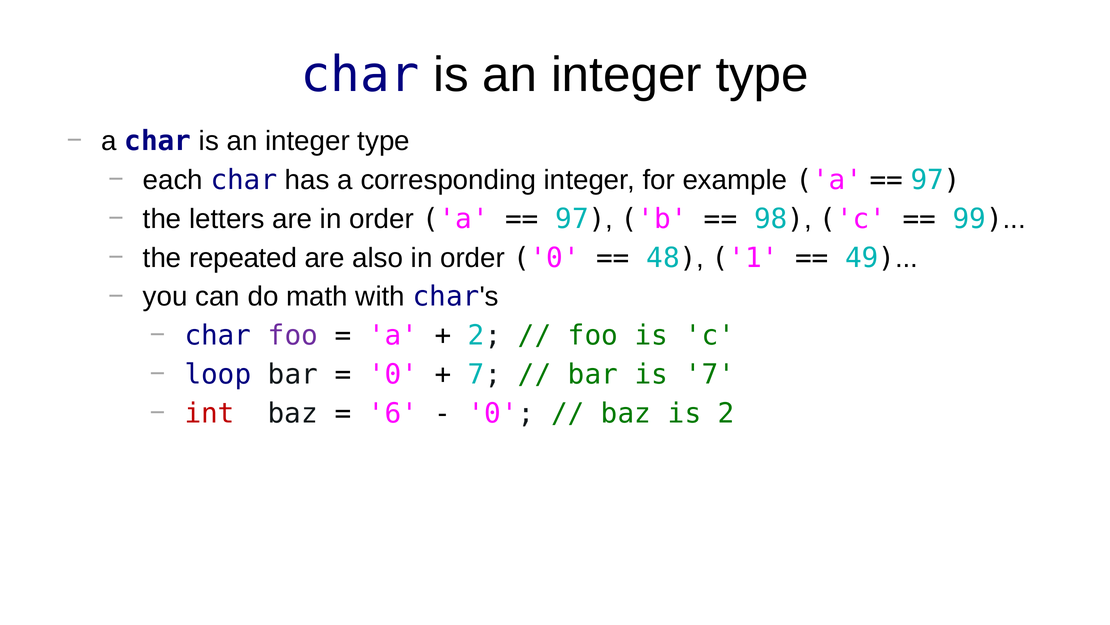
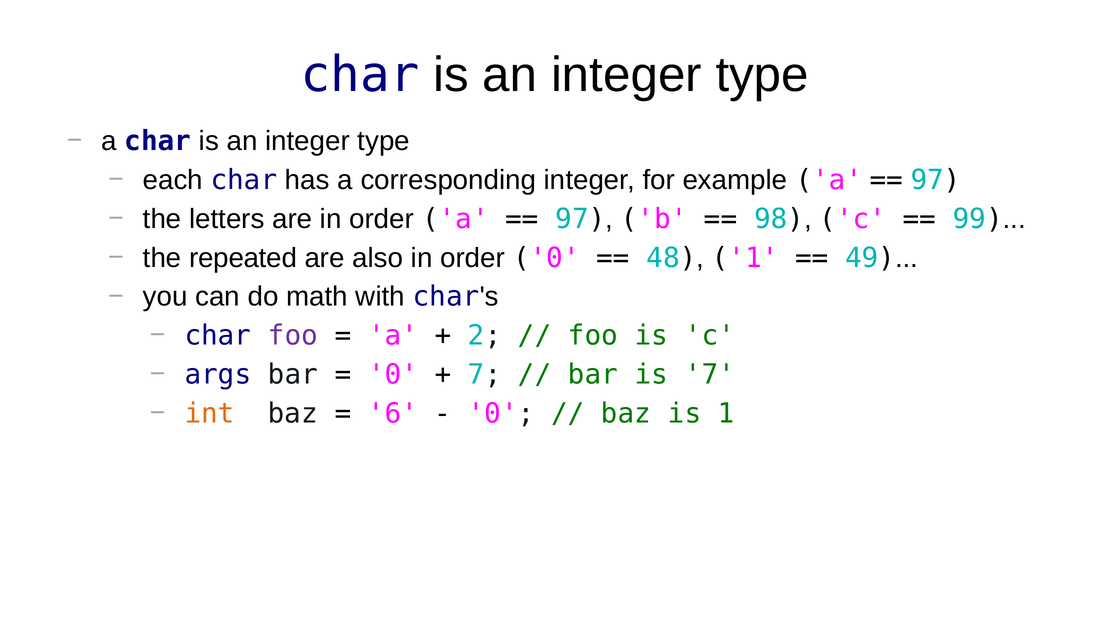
loop: loop -> args
int colour: red -> orange
is 2: 2 -> 1
